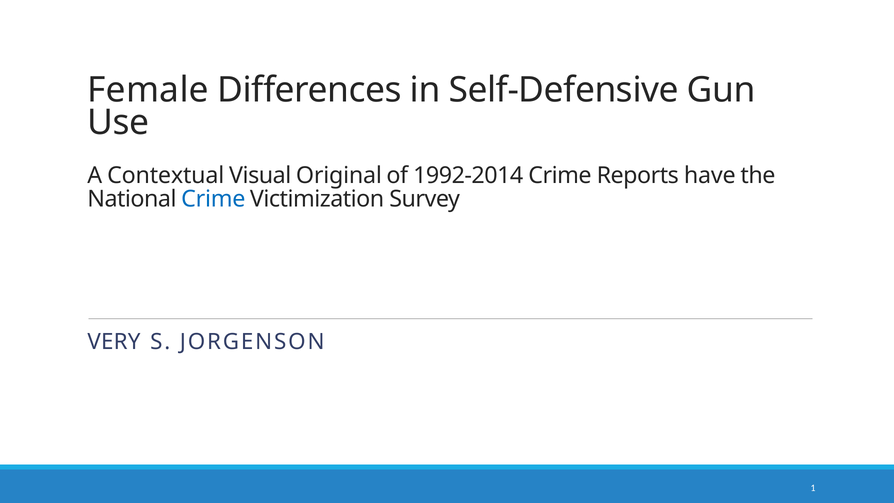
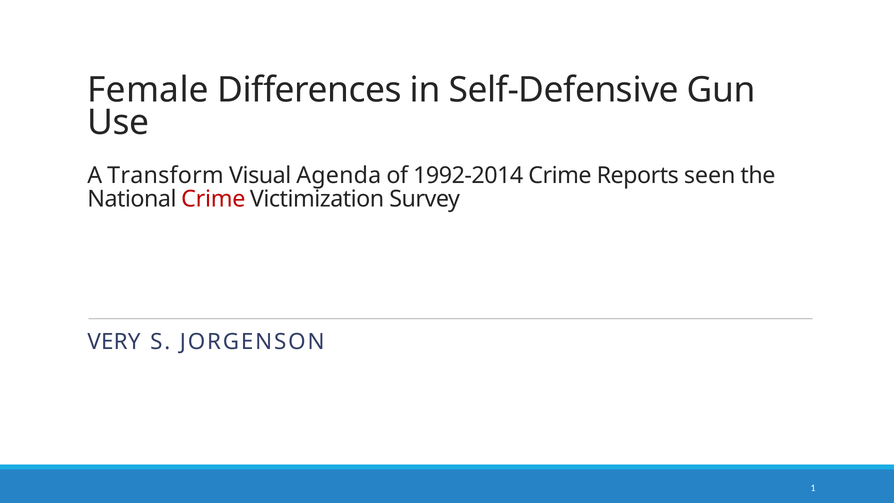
Contextual: Contextual -> Transform
Original: Original -> Agenda
have: have -> seen
Crime at (213, 199) colour: blue -> red
